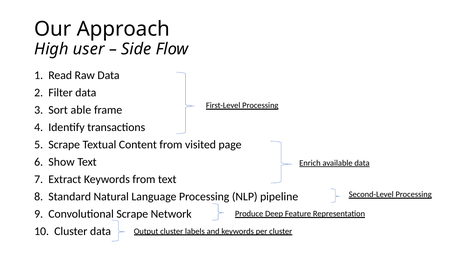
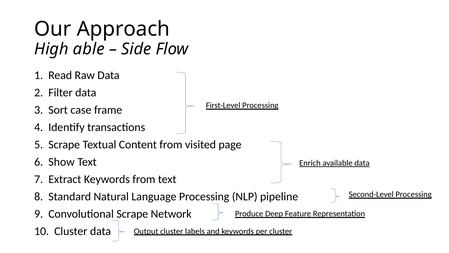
user: user -> able
able: able -> case
